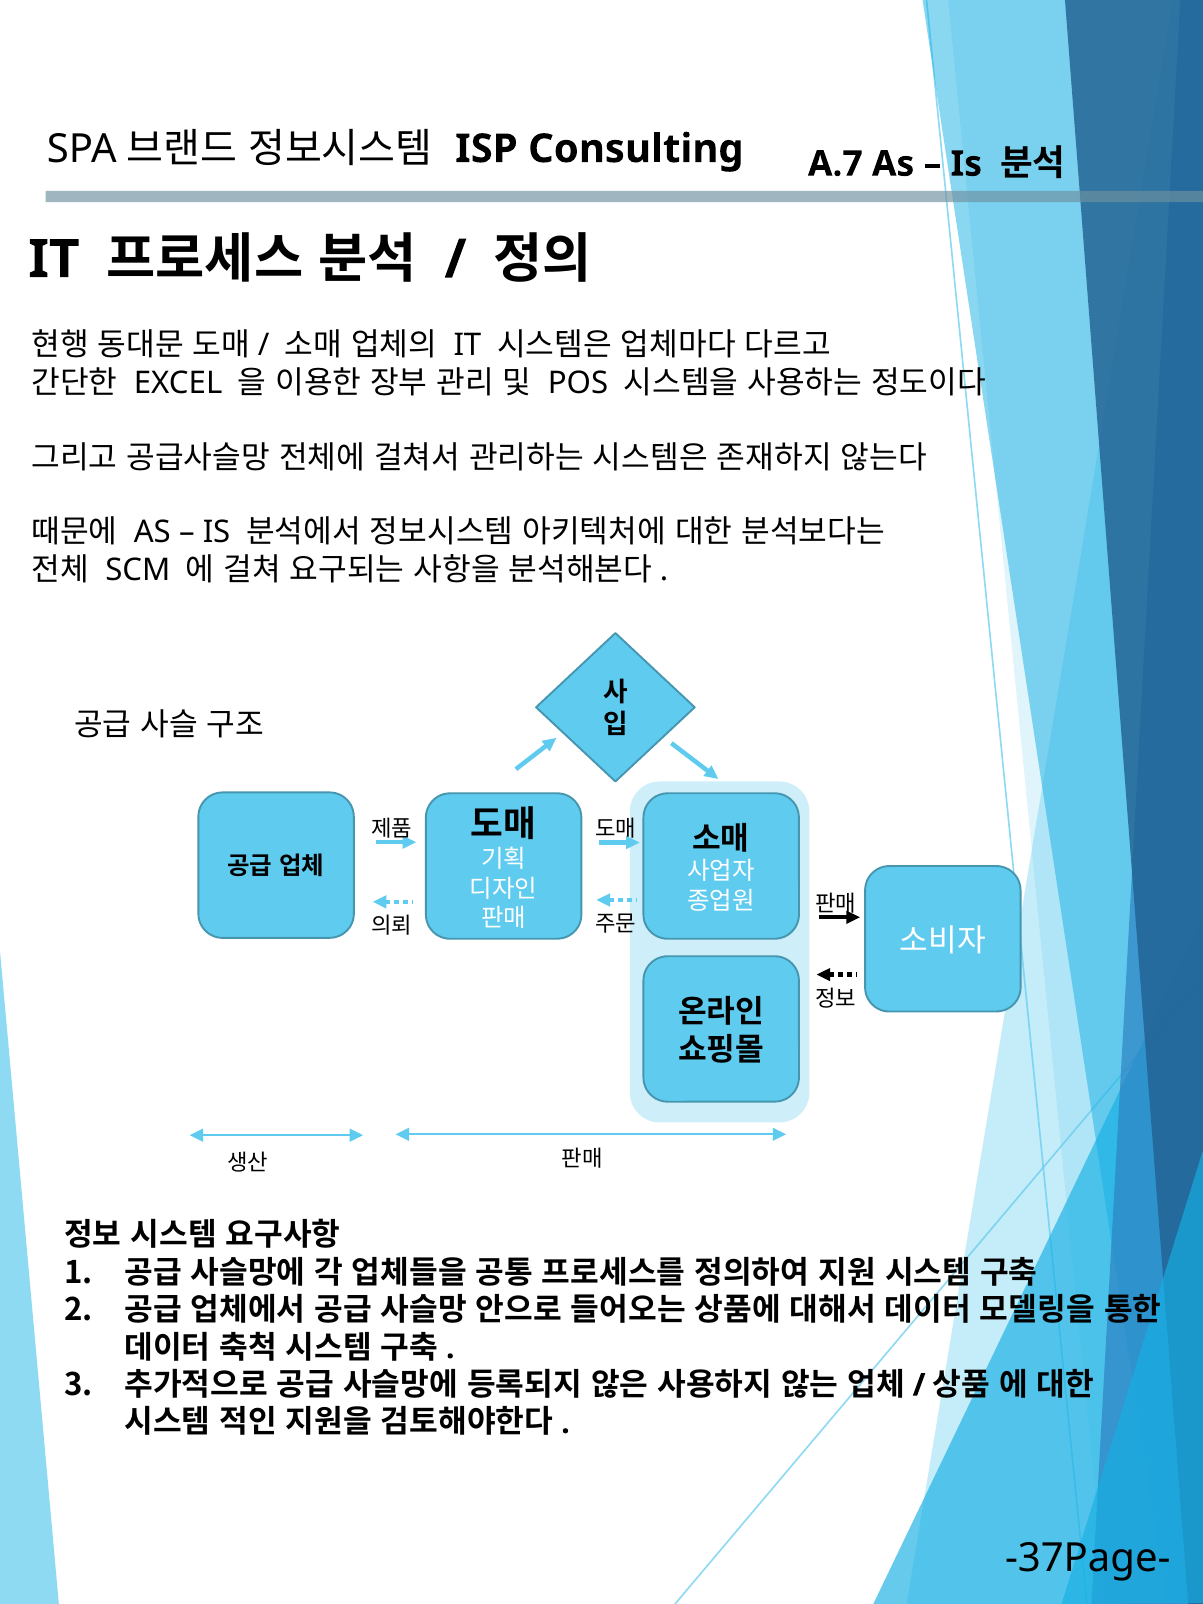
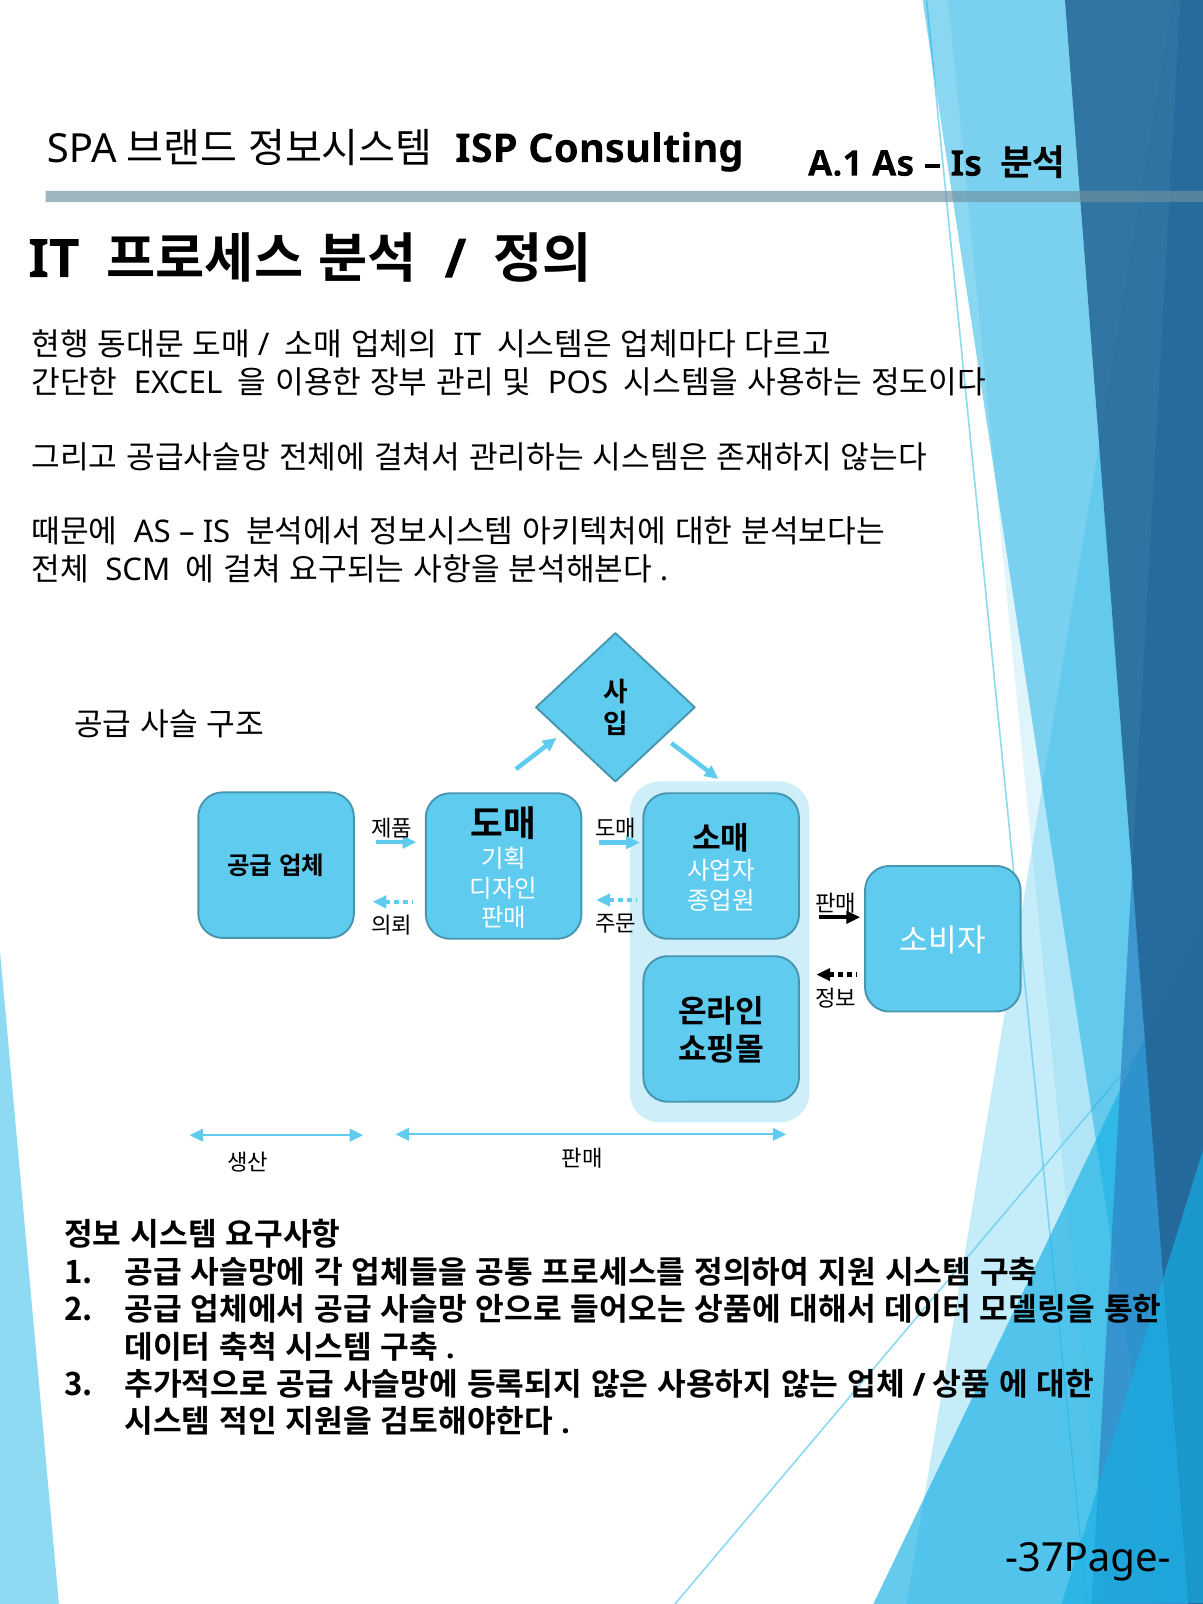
A.7: A.7 -> A.1
